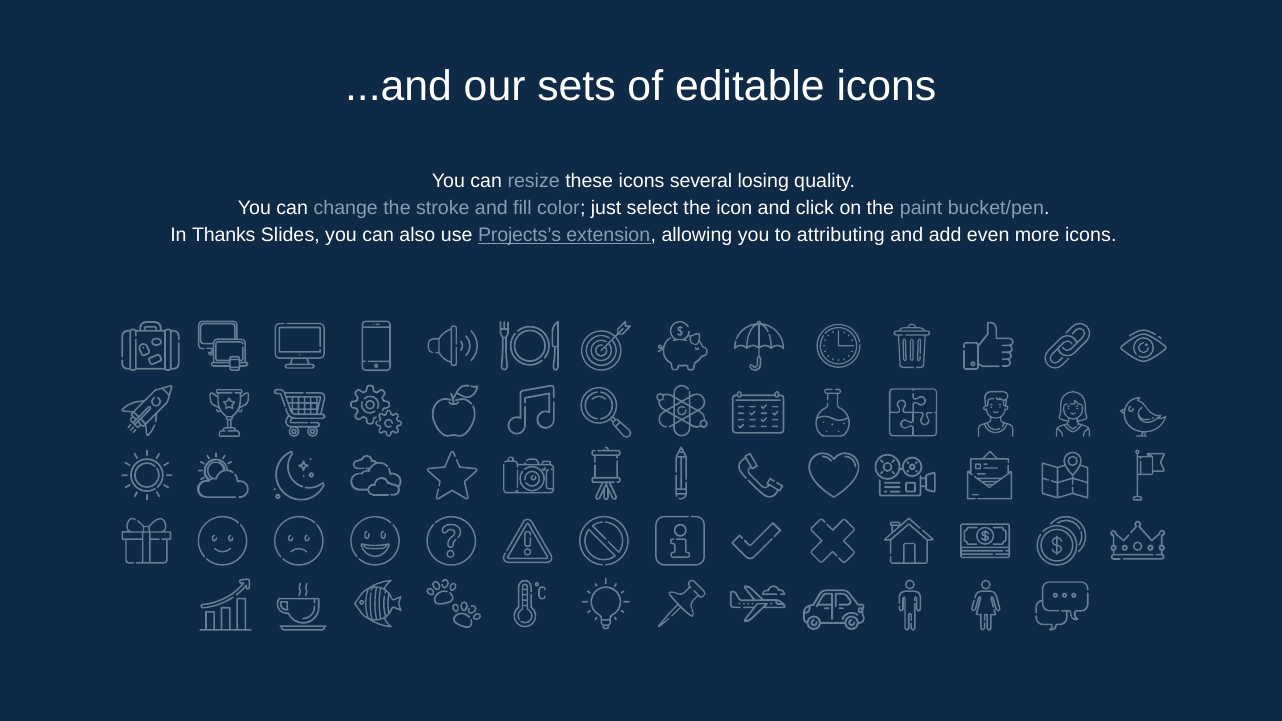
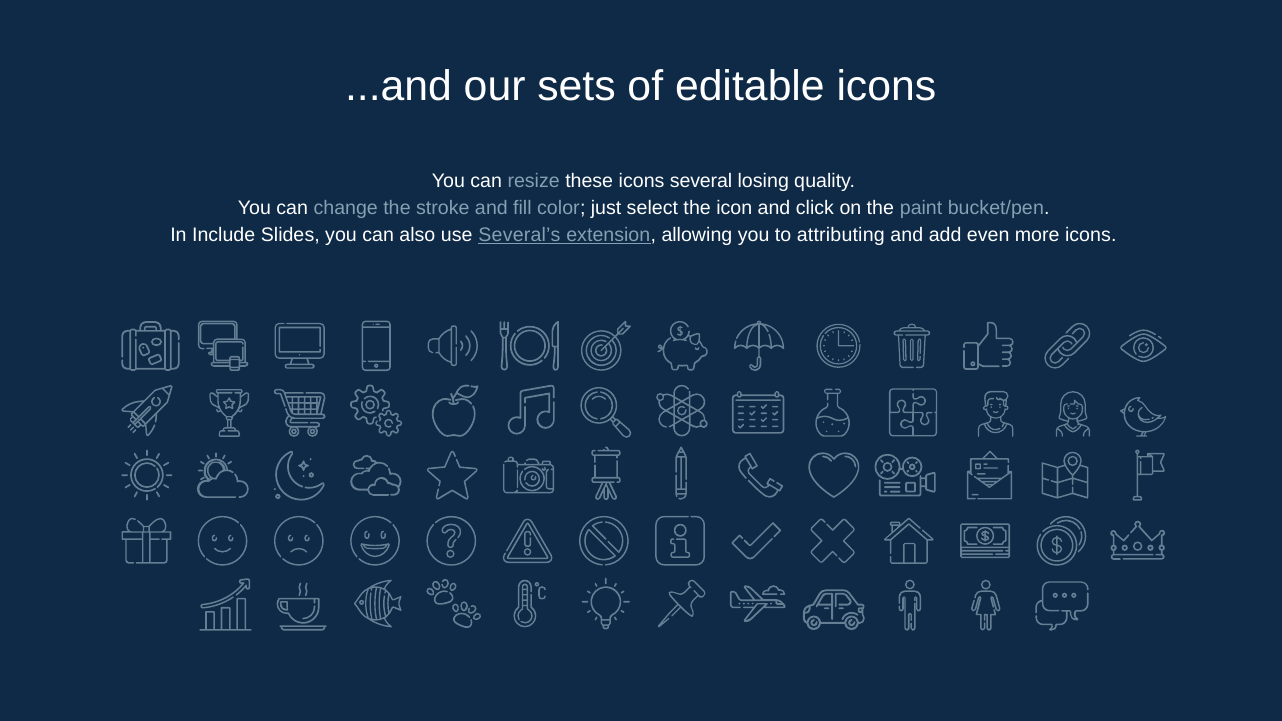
Thanks: Thanks -> Include
Projects’s: Projects’s -> Several’s
